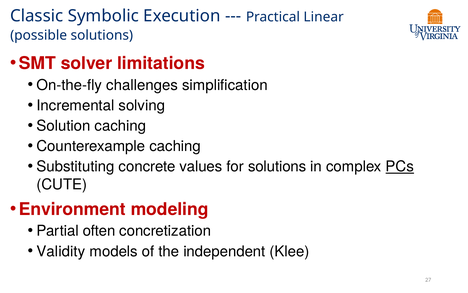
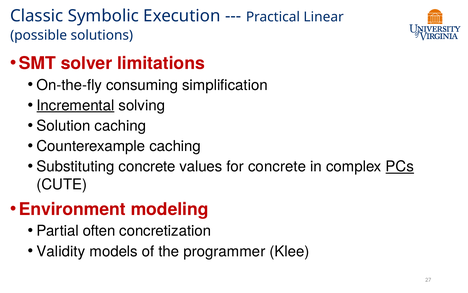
challenges: challenges -> consuming
Incremental underline: none -> present
for solutions: solutions -> concrete
independent: independent -> programmer
